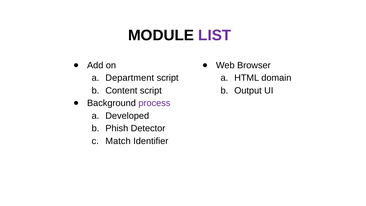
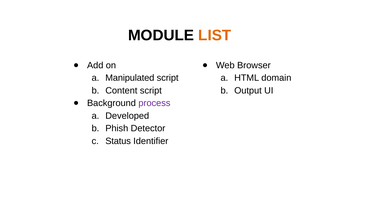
LIST colour: purple -> orange
Department: Department -> Manipulated
Match: Match -> Status
